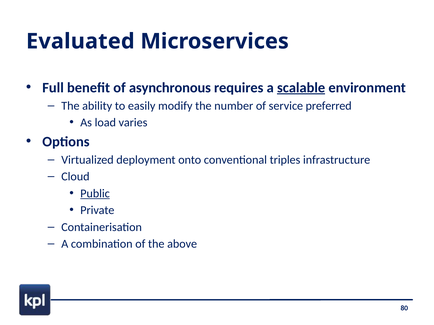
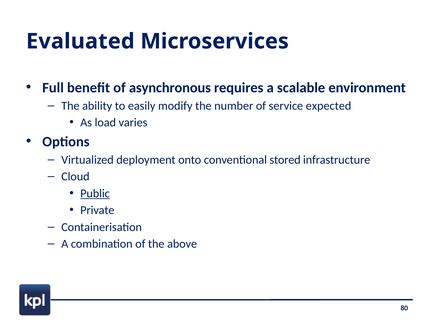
scalable underline: present -> none
preferred: preferred -> expected
triples: triples -> stored
